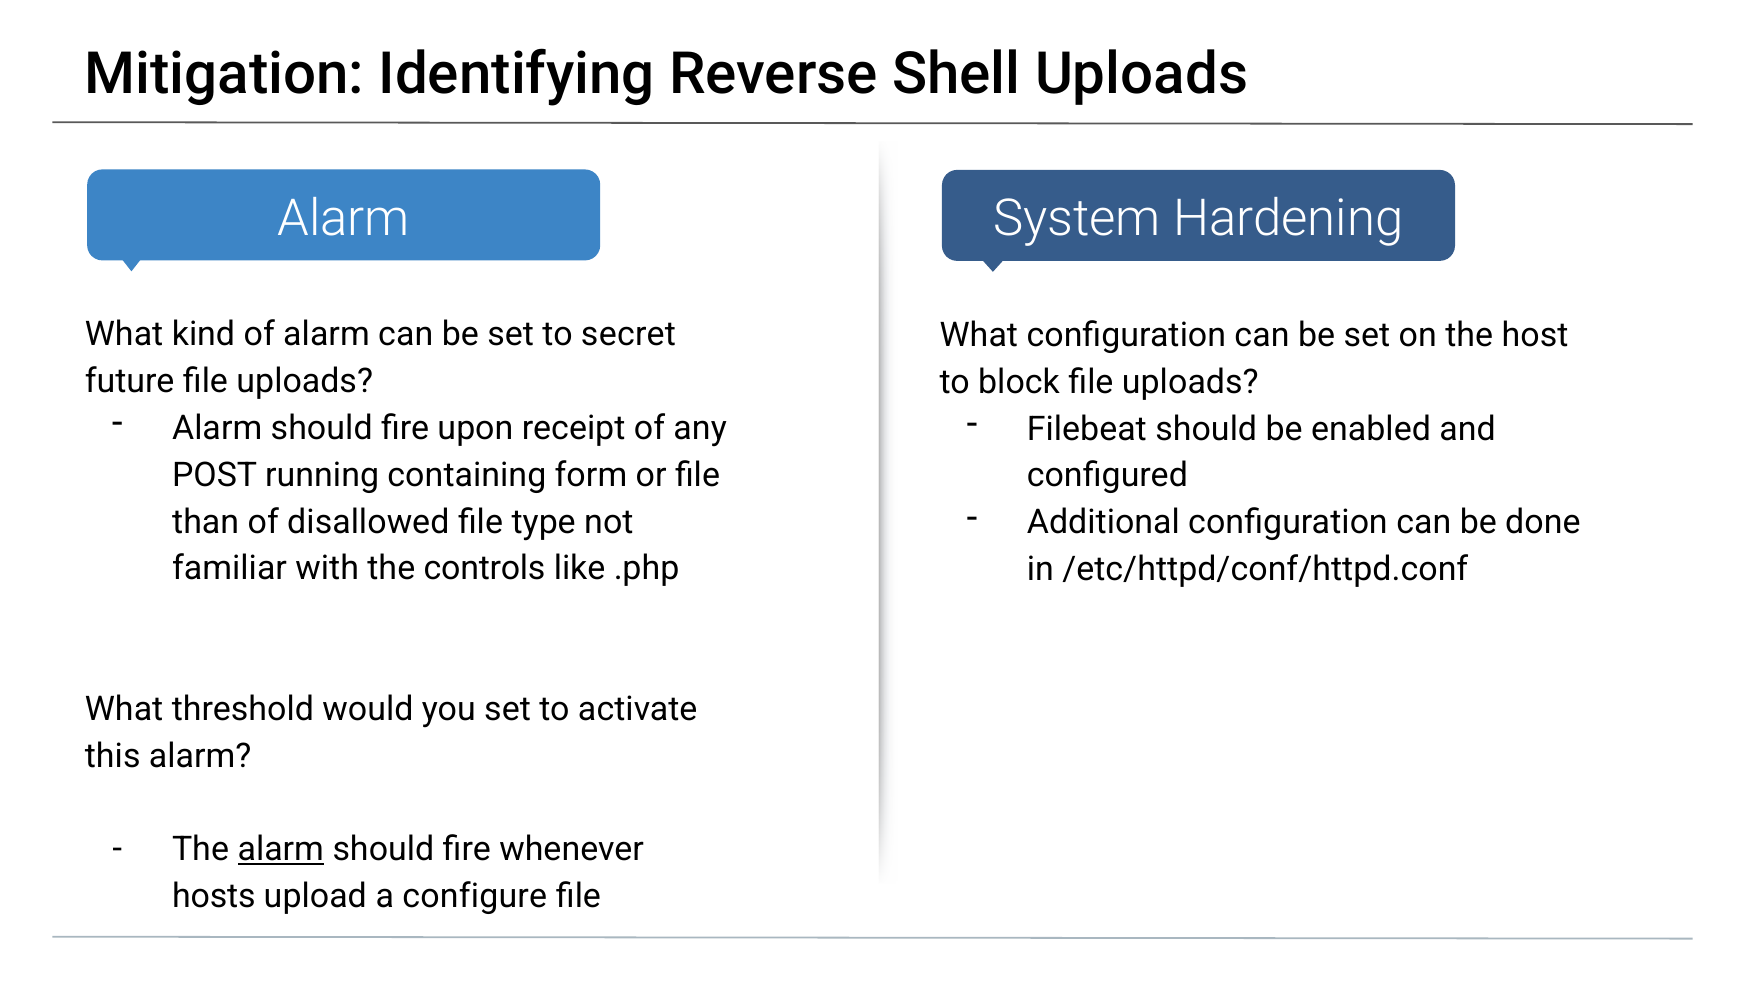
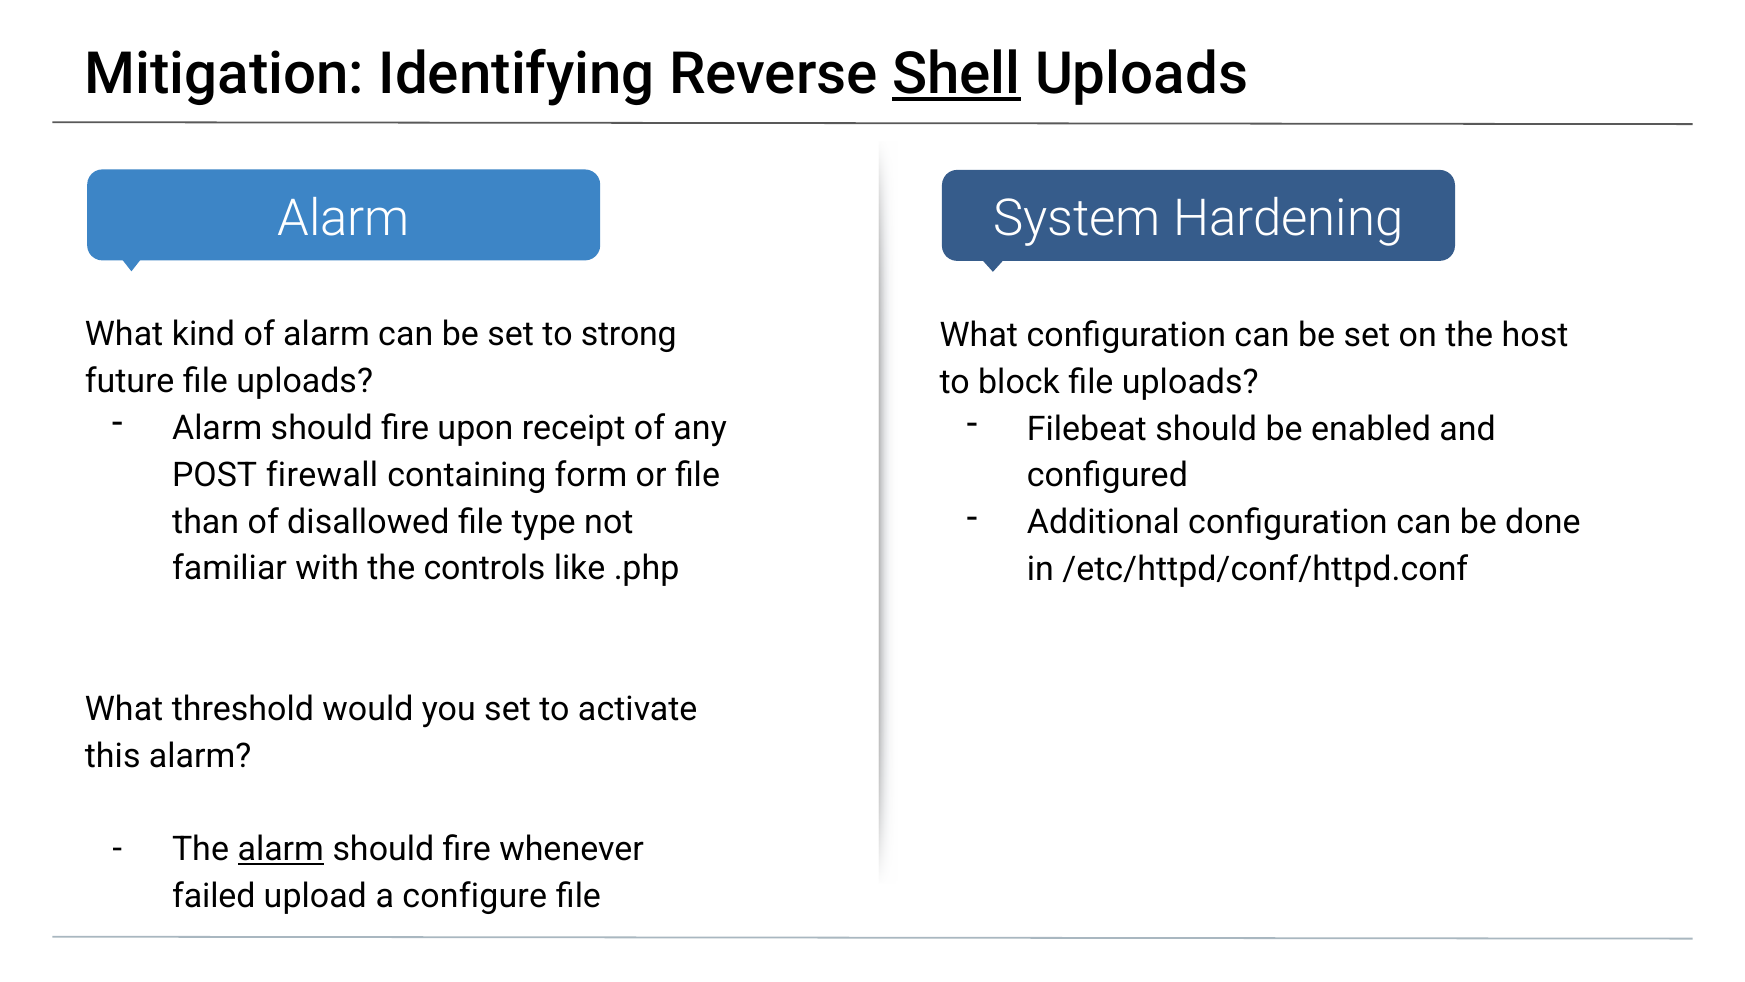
Shell underline: none -> present
secret: secret -> strong
running: running -> firewall
hosts: hosts -> failed
